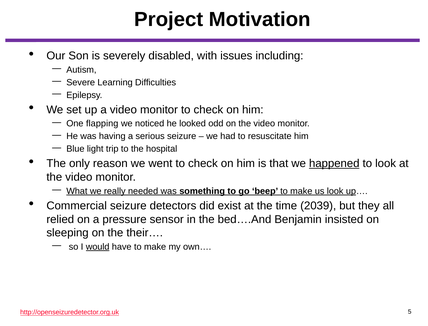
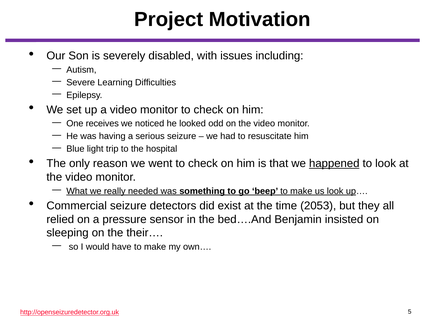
flapping: flapping -> receives
2039: 2039 -> 2053
would underline: present -> none
